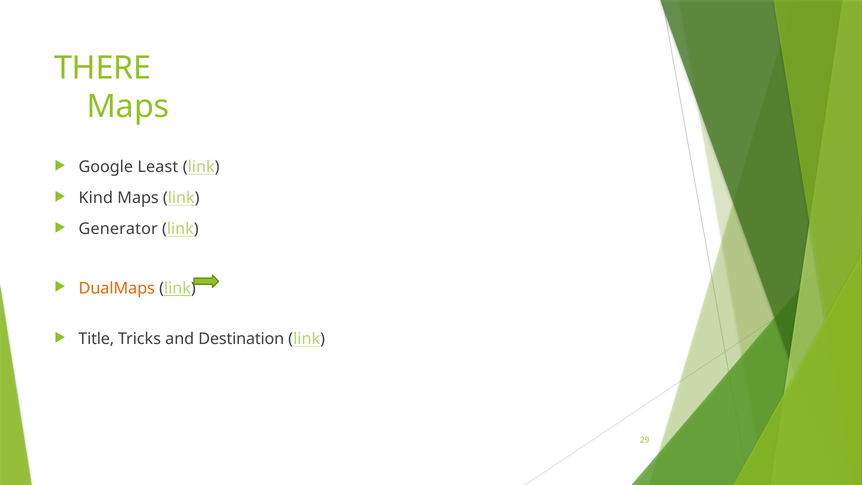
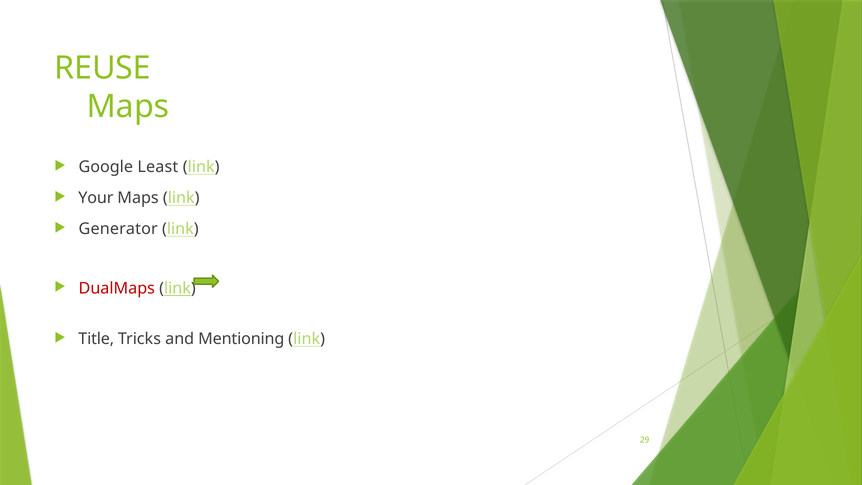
THERE: THERE -> REUSE
Kind: Kind -> Your
DualMaps colour: orange -> red
Destination: Destination -> Mentioning
